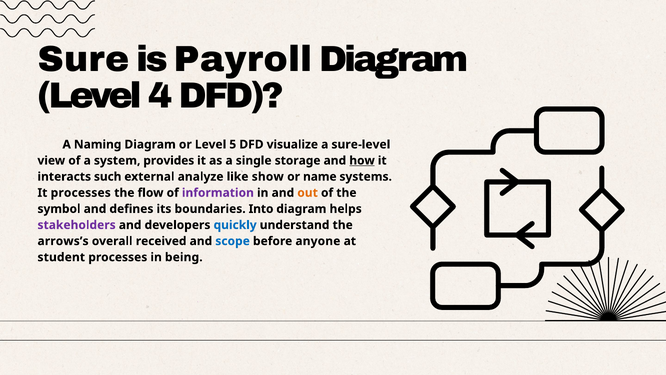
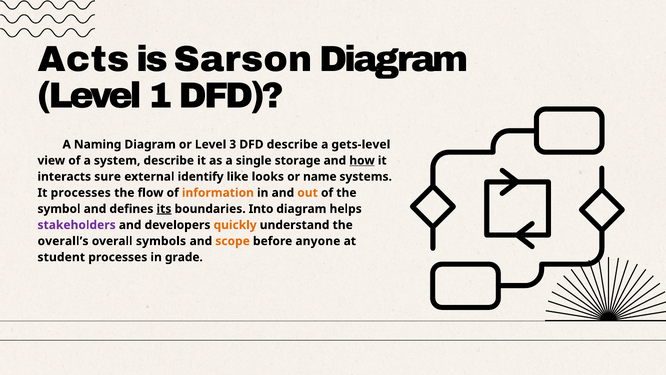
Sure: Sure -> Acts
Payroll: Payroll -> Sarson
4: 4 -> 1
5: 5 -> 3
DFD visualize: visualize -> describe
sure-level: sure-level -> gets-level
system provides: provides -> describe
such: such -> sure
analyze: analyze -> identify
show: show -> looks
information colour: purple -> orange
its underline: none -> present
quickly colour: blue -> orange
arrows’s: arrows’s -> overall’s
received: received -> symbols
scope colour: blue -> orange
being: being -> grade
